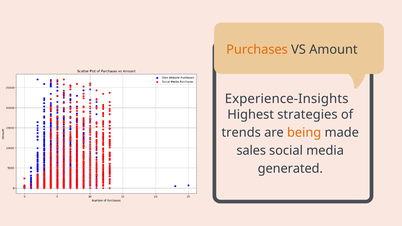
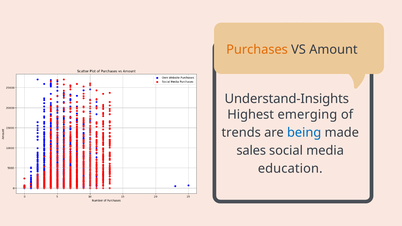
Experience-Insights: Experience-Insights -> Understand-Insights
strategies: strategies -> emerging
being colour: orange -> blue
generated: generated -> education
